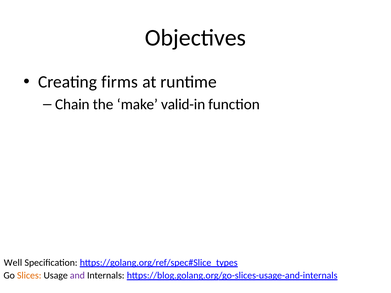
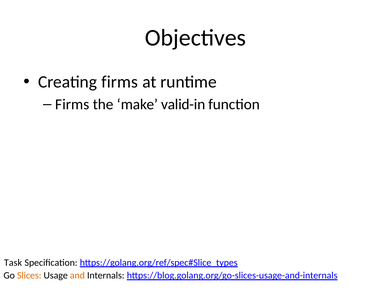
Chain at (72, 104): Chain -> Firms
Well: Well -> Task
and colour: purple -> orange
